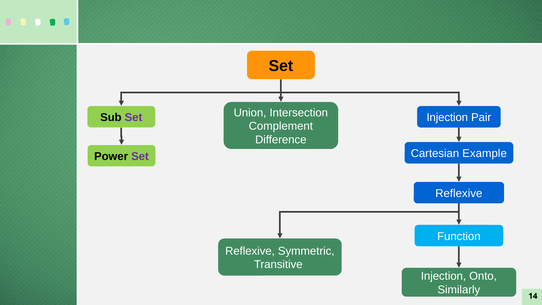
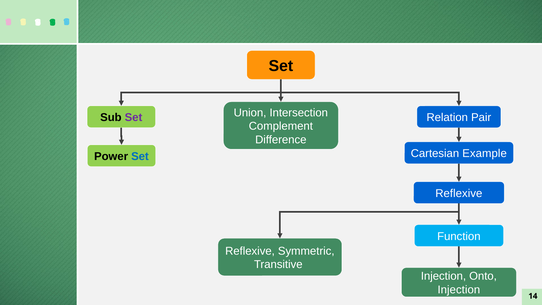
Injection at (447, 118): Injection -> Relation
Set at (140, 156) colour: purple -> blue
Similarly at (459, 290): Similarly -> Injection
